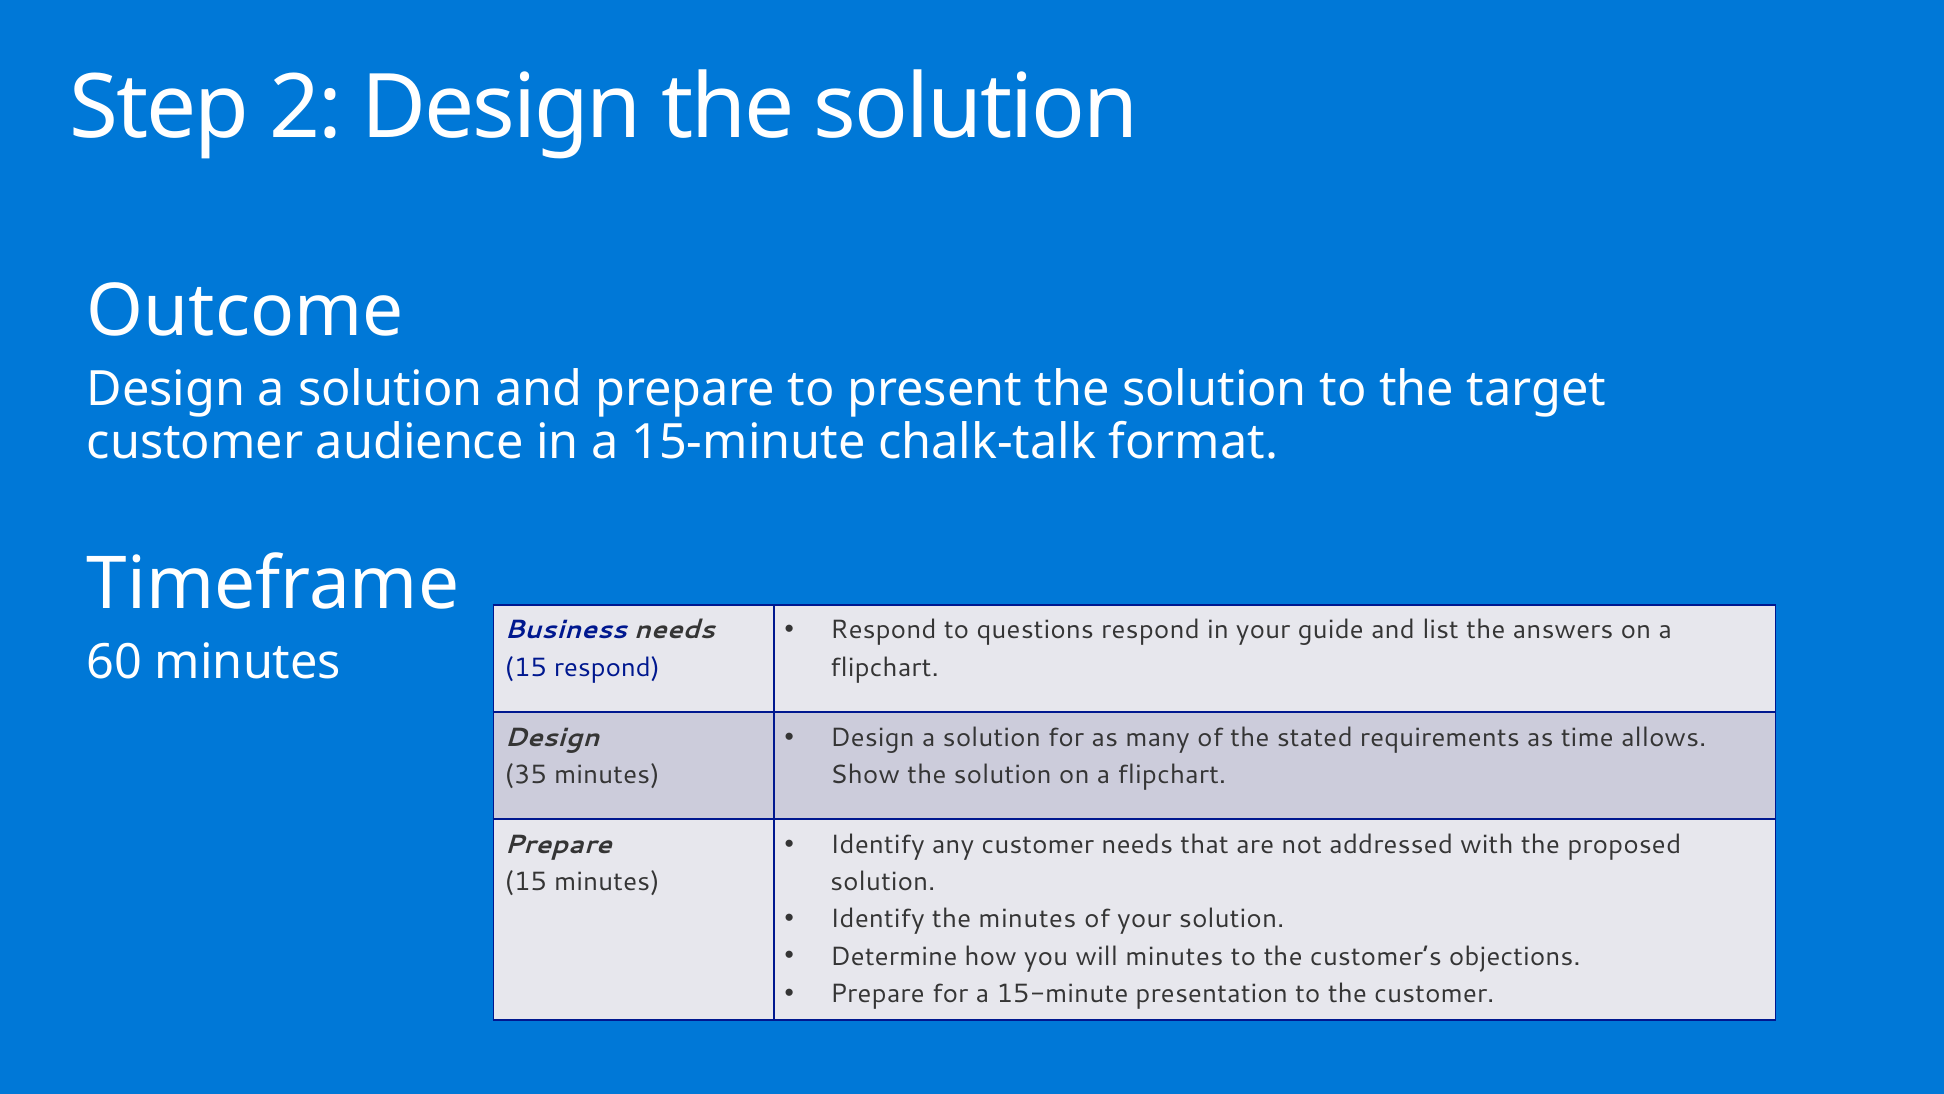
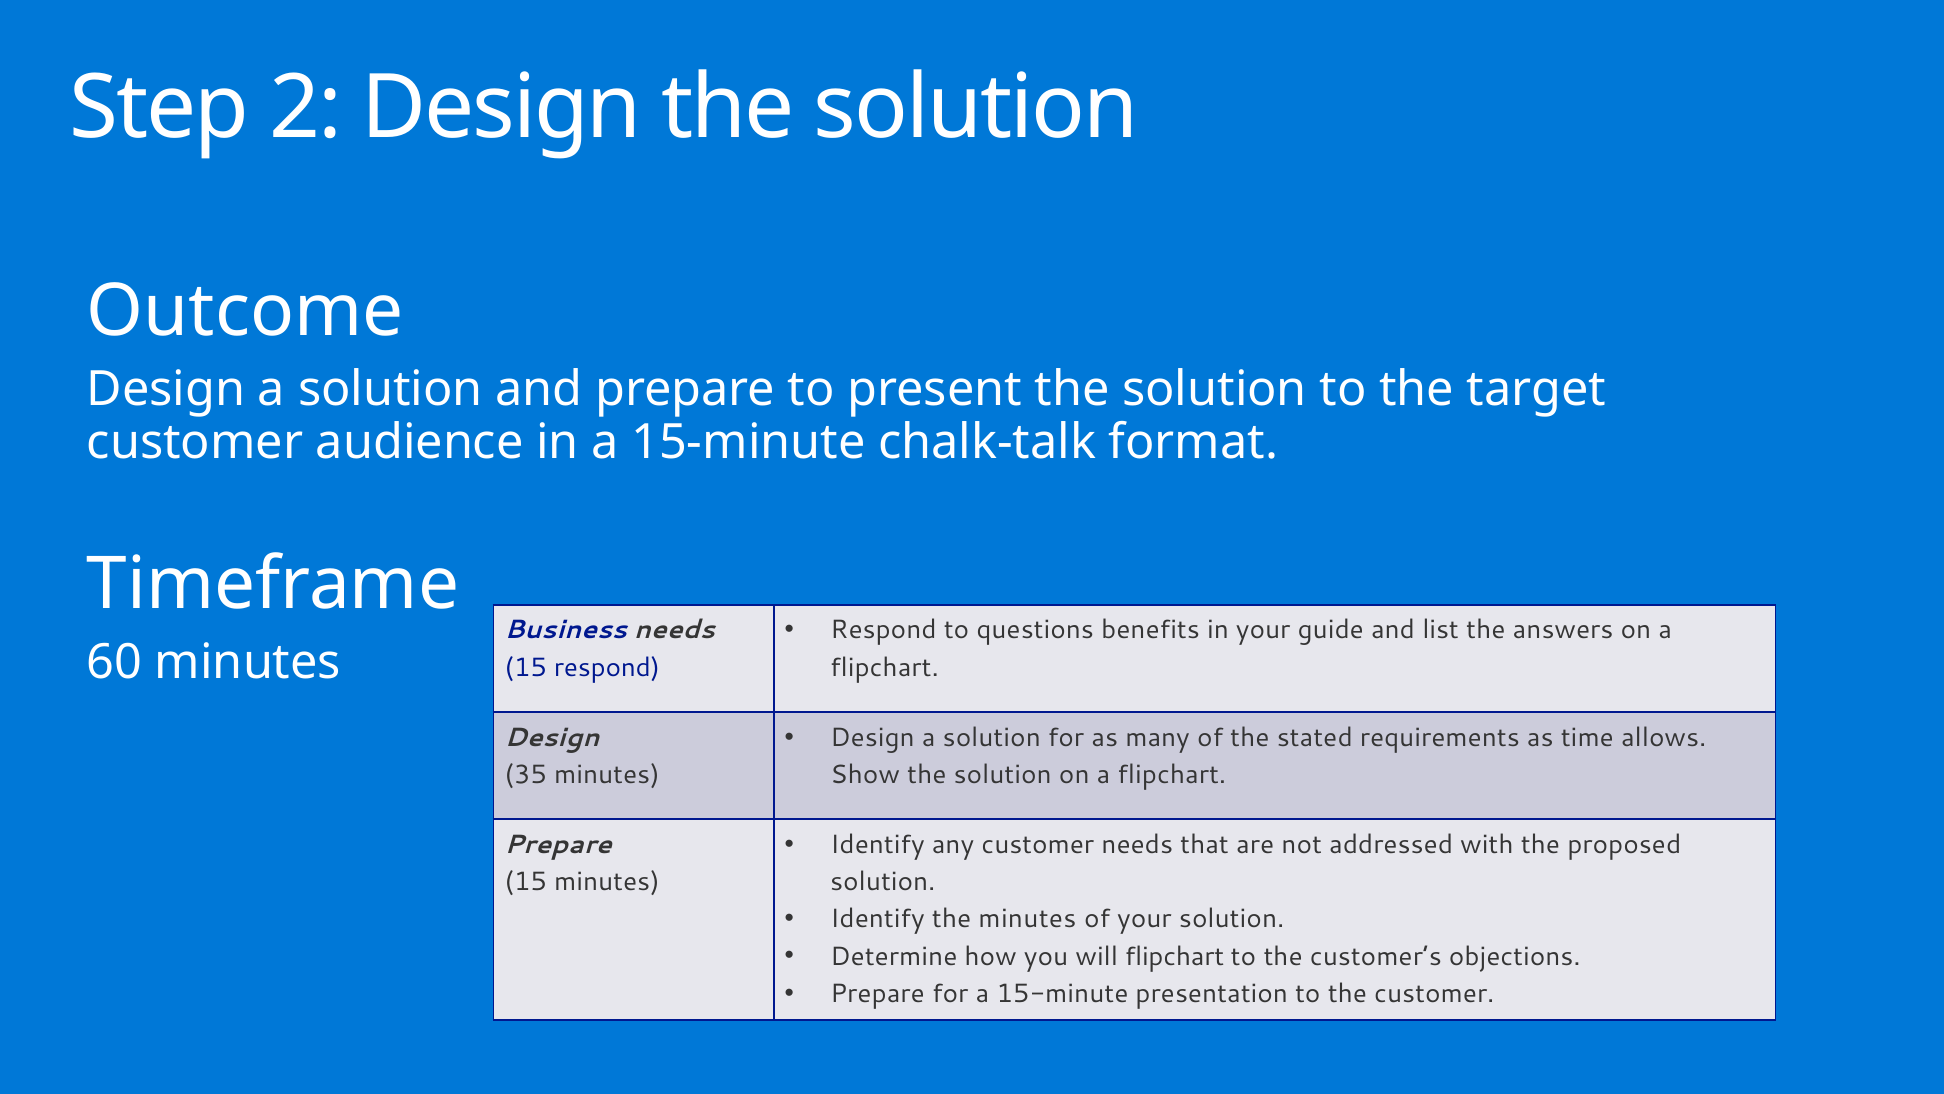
questions respond: respond -> benefits
will minutes: minutes -> flipchart
